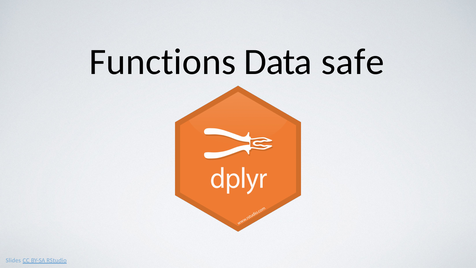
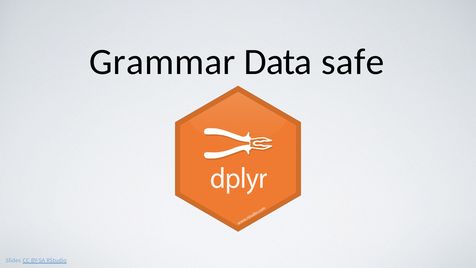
Functions: Functions -> Grammar
